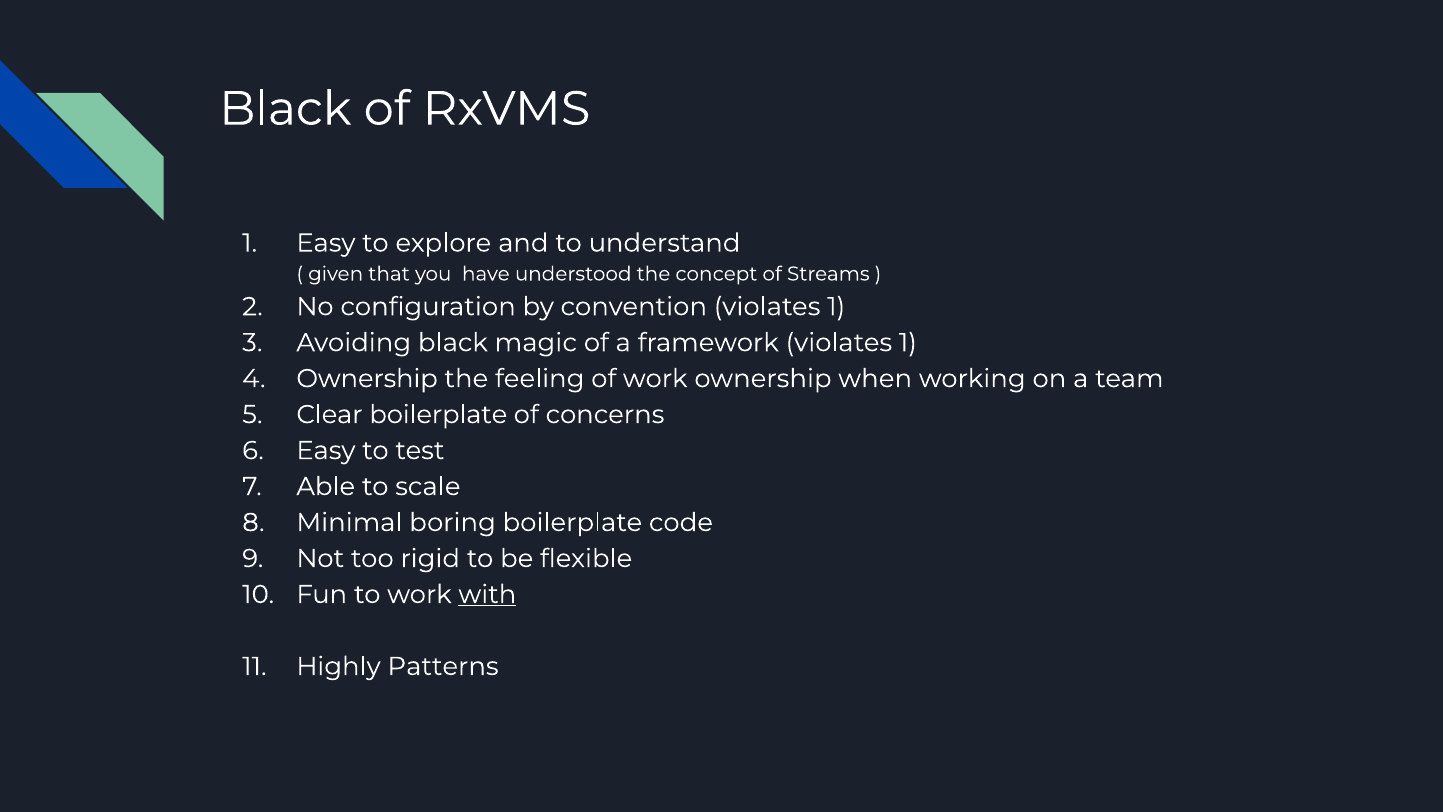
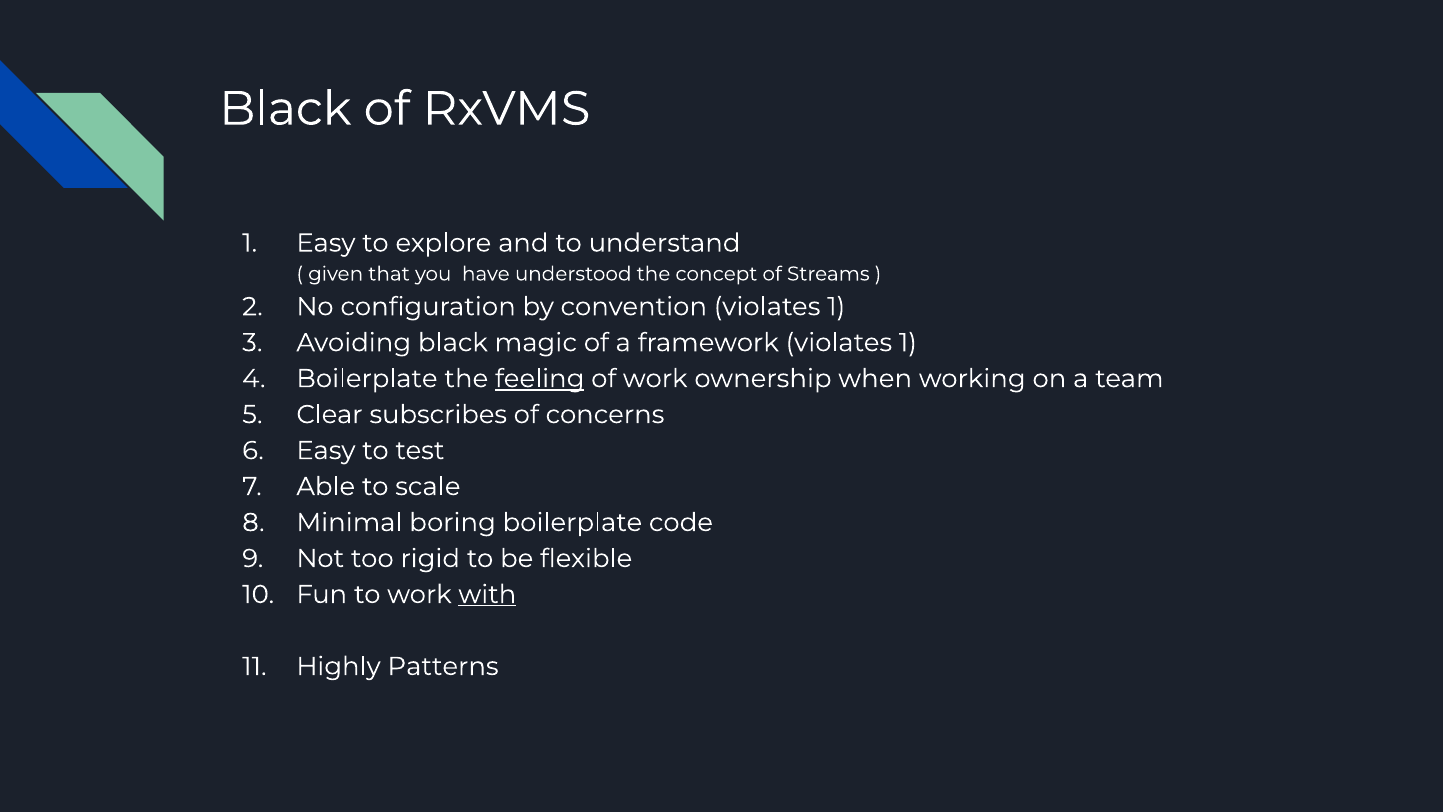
Ownership at (367, 379): Ownership -> Boilerplate
feeling underline: none -> present
Clear boilerplate: boilerplate -> subscribes
